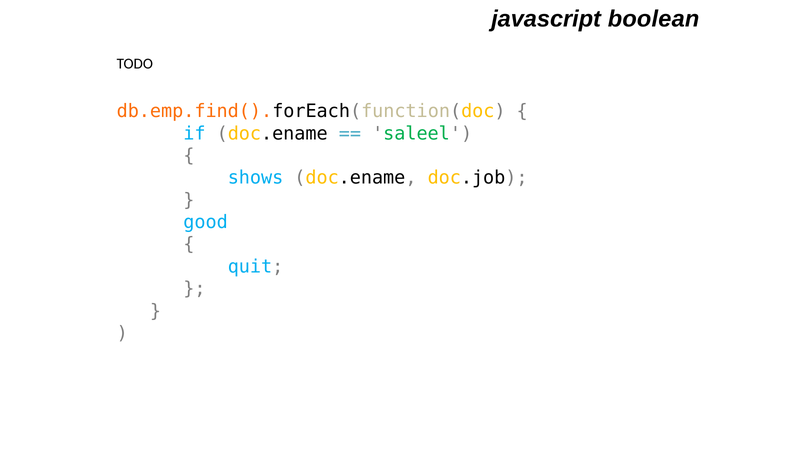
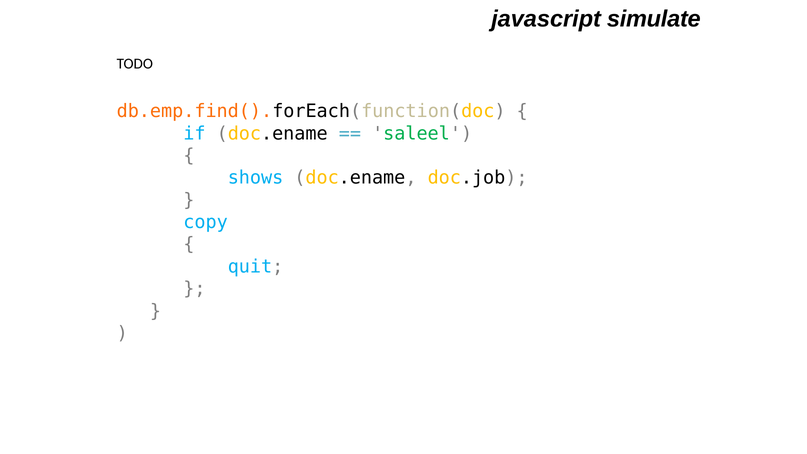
boolean: boolean -> simulate
good: good -> copy
